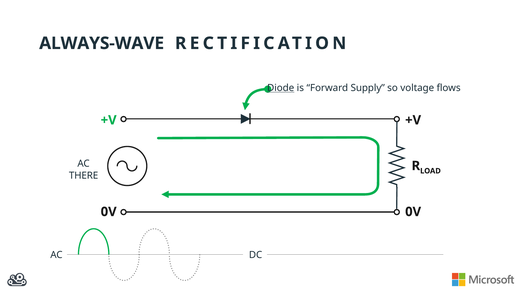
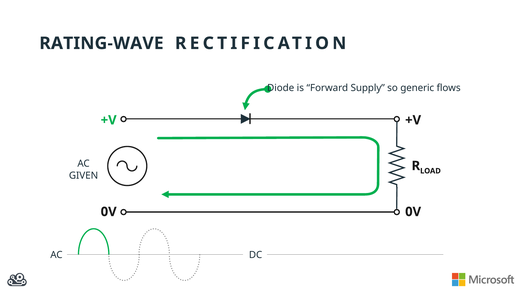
ALWAYS-WAVE: ALWAYS-WAVE -> RATING-WAVE
Diode underline: present -> none
voltage: voltage -> generic
THERE: THERE -> GIVEN
